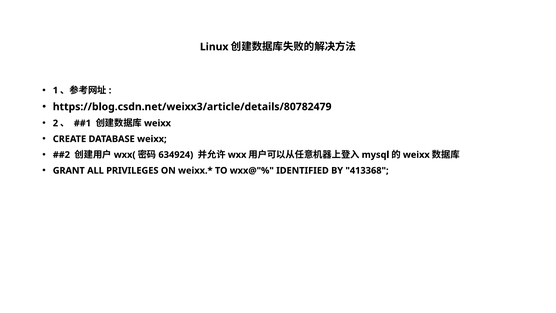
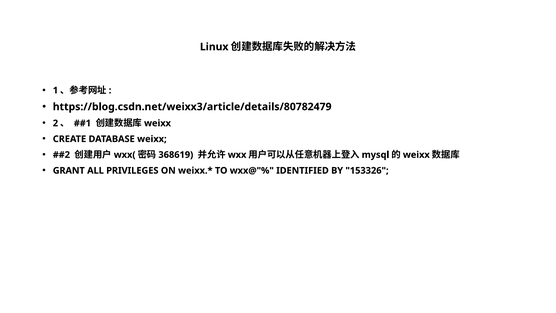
634924: 634924 -> 368619
413368: 413368 -> 153326
